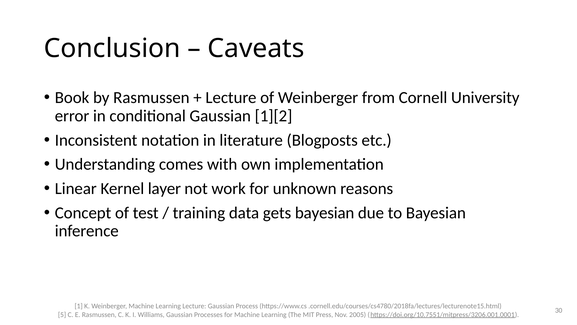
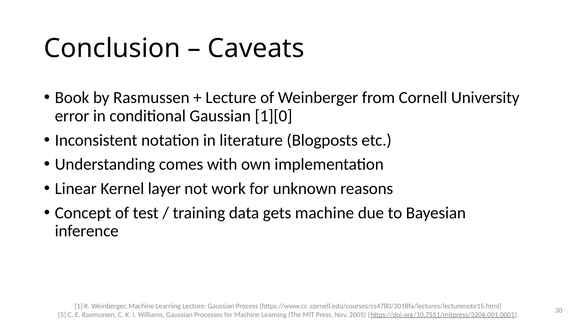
1][2: 1][2 -> 1][0
gets bayesian: bayesian -> machine
